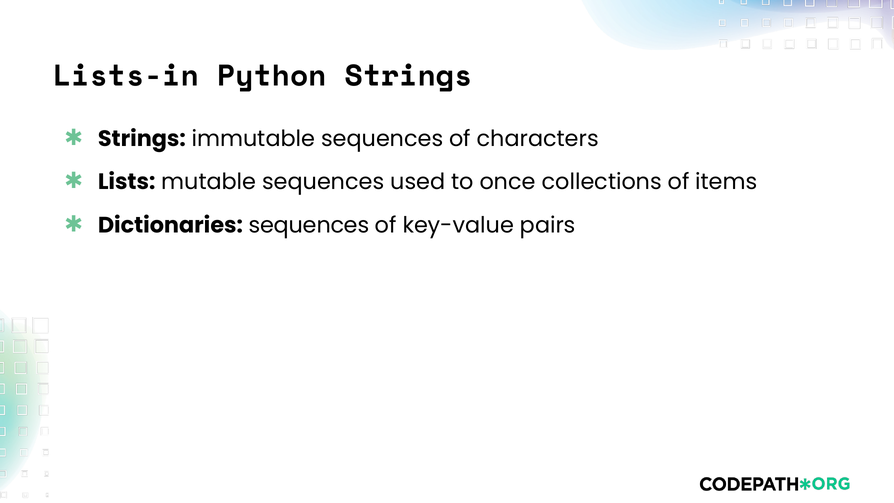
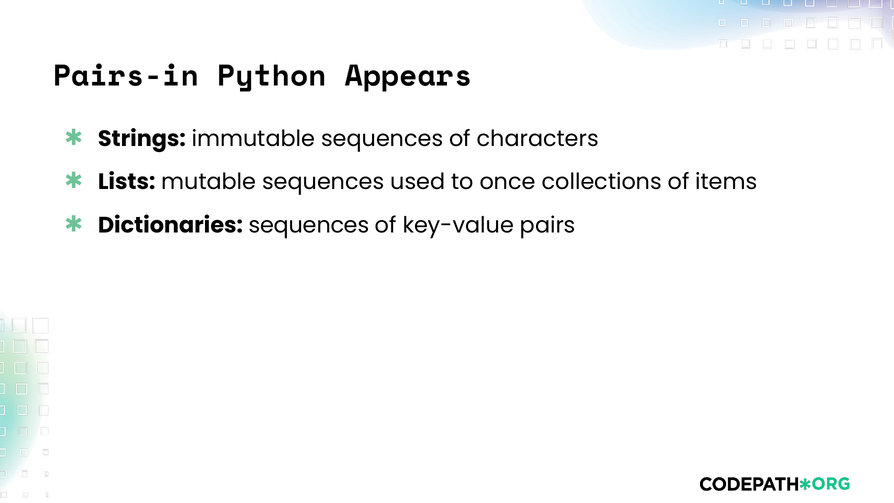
Lists-in: Lists-in -> Pairs-in
Python Strings: Strings -> Appears
